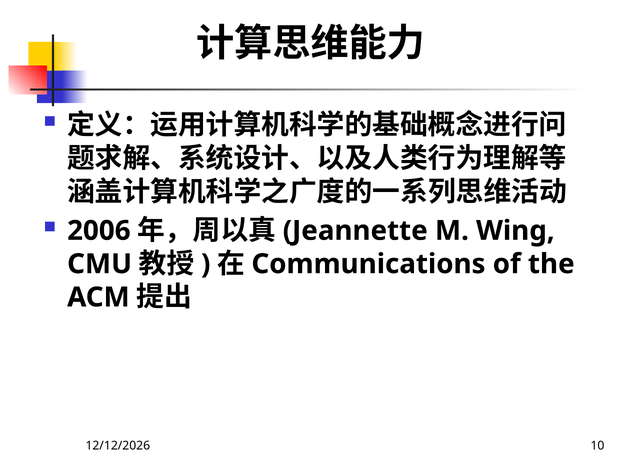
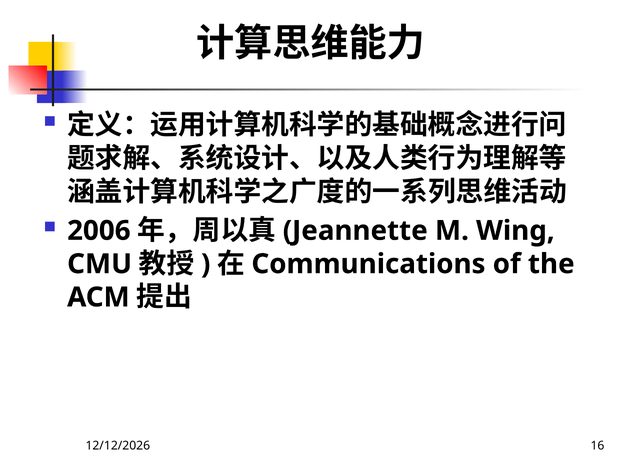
10: 10 -> 16
